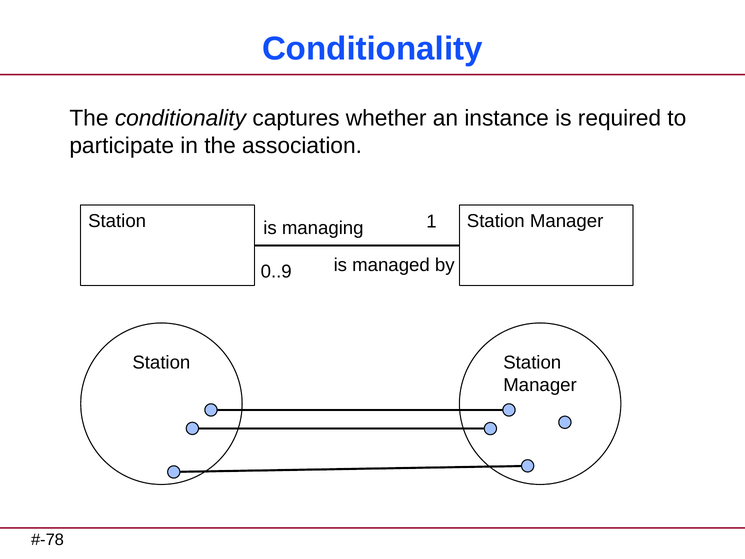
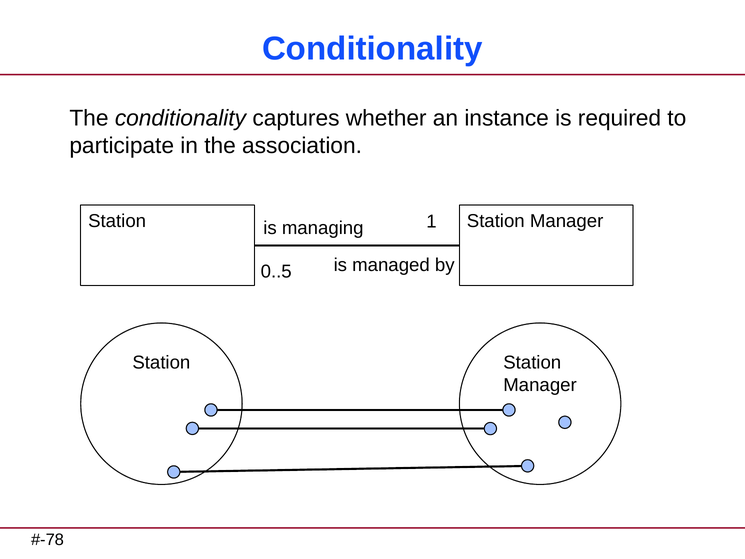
0..9: 0..9 -> 0..5
